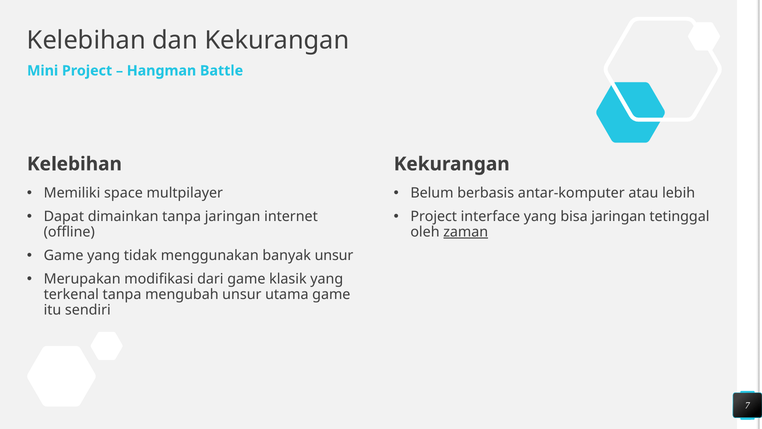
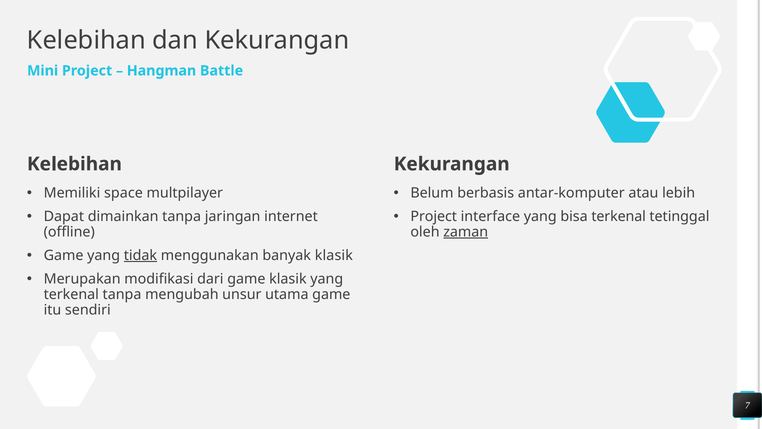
bisa jaringan: jaringan -> terkenal
tidak underline: none -> present
banyak unsur: unsur -> klasik
